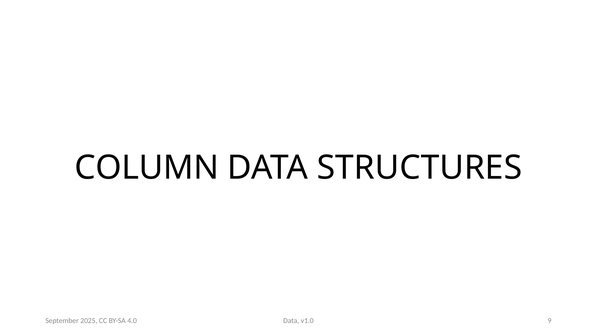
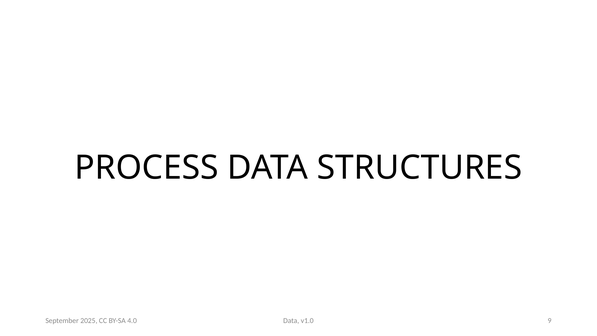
COLUMN: COLUMN -> PROCESS
